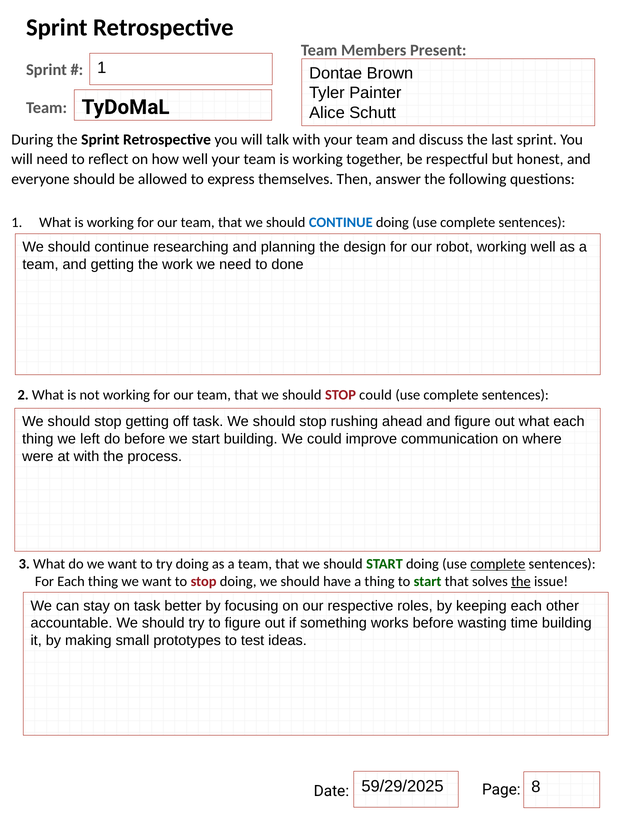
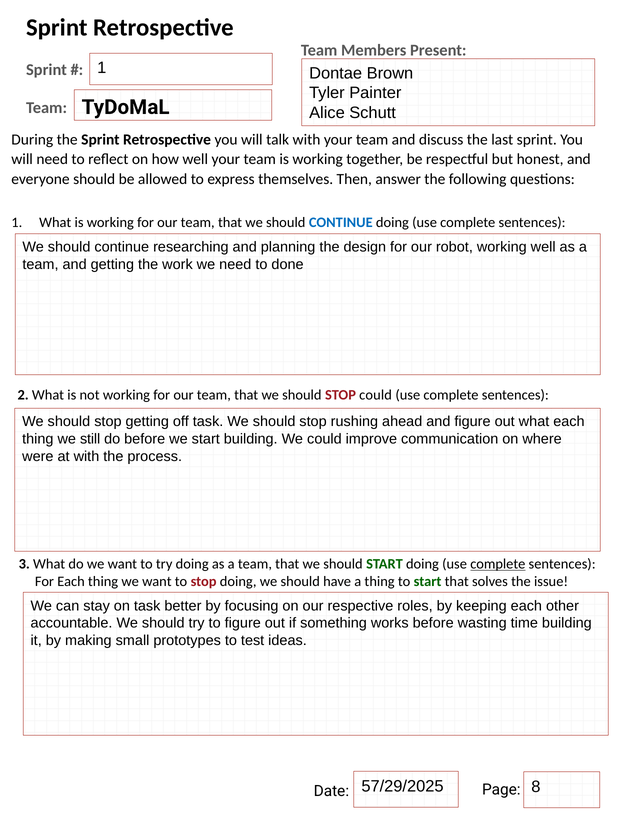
left: left -> still
the at (521, 582) underline: present -> none
59/29/2025: 59/29/2025 -> 57/29/2025
